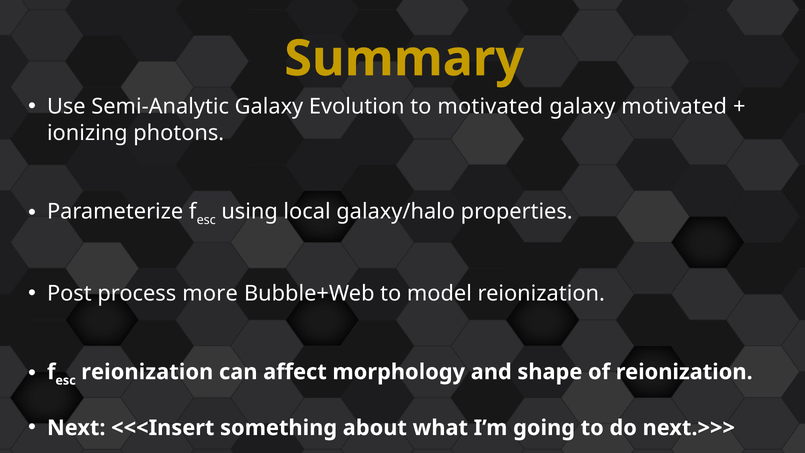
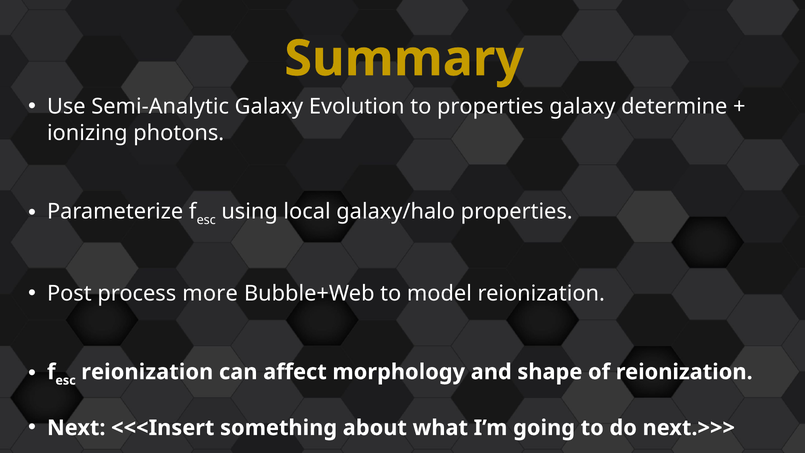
to motivated: motivated -> properties
galaxy motivated: motivated -> determine
